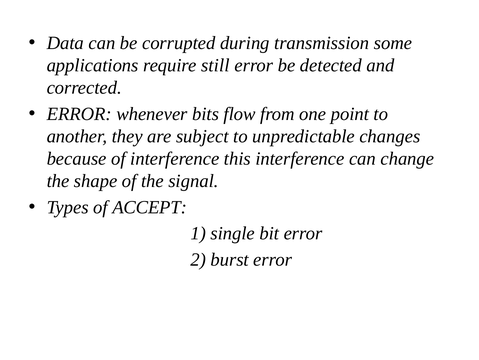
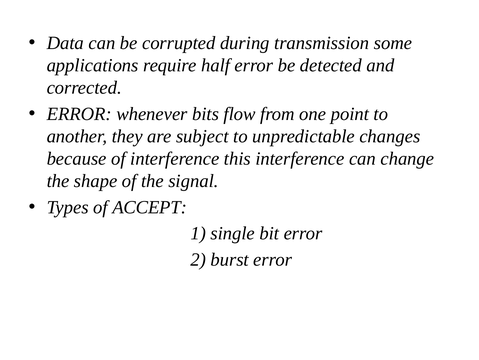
still: still -> half
